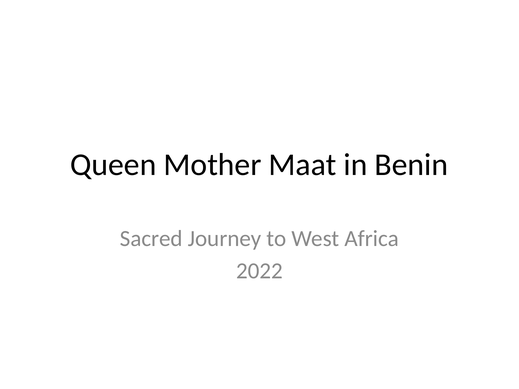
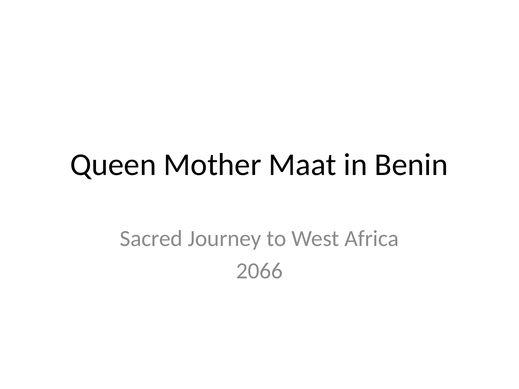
2022: 2022 -> 2066
